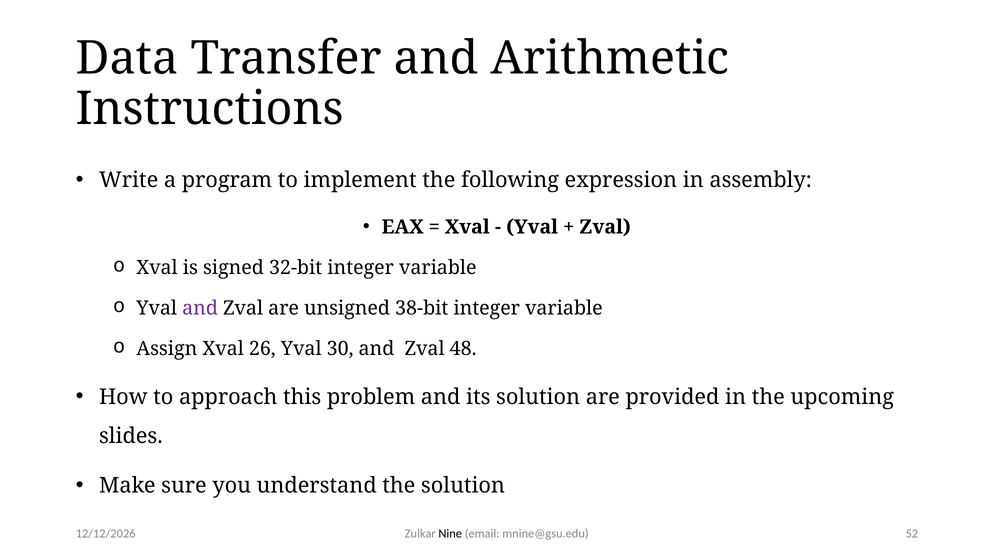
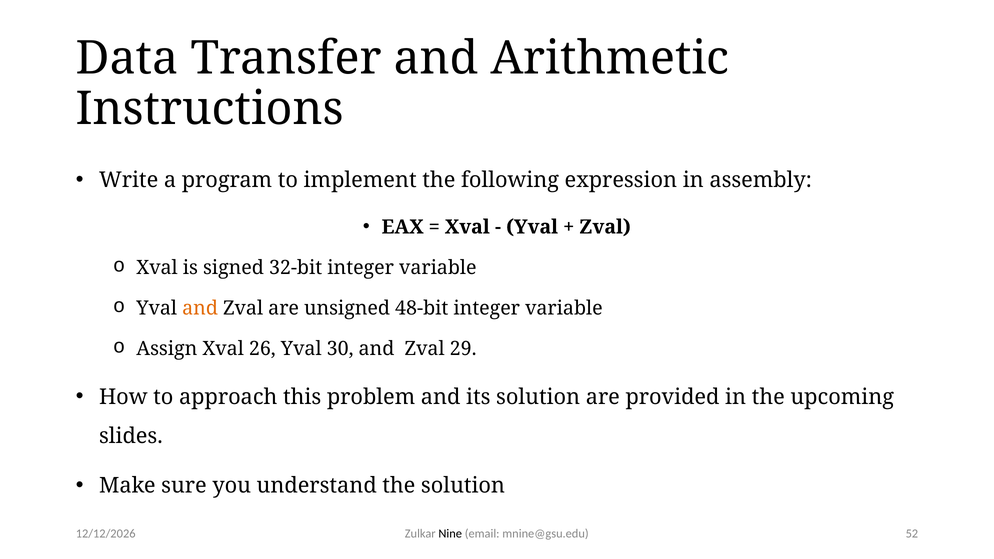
and at (200, 308) colour: purple -> orange
38-bit: 38-bit -> 48-bit
48: 48 -> 29
